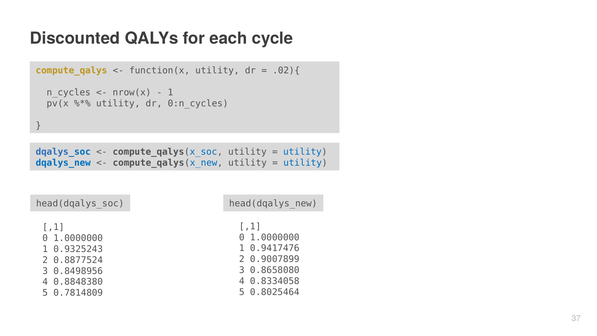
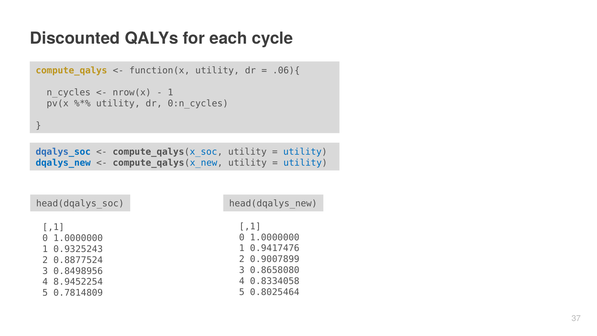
.02){: .02){ -> .06){
0.8848380: 0.8848380 -> 8.9452254
